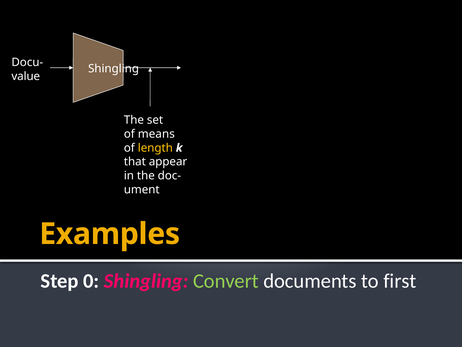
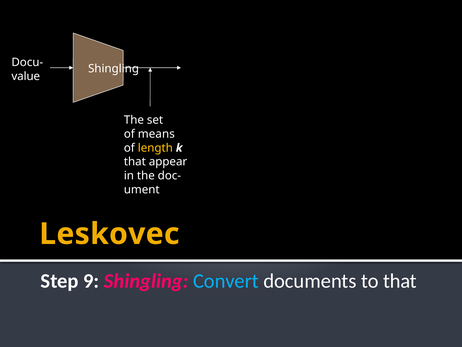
Examples: Examples -> Leskovec
0: 0 -> 9
Convert colour: light green -> light blue
to first: first -> that
